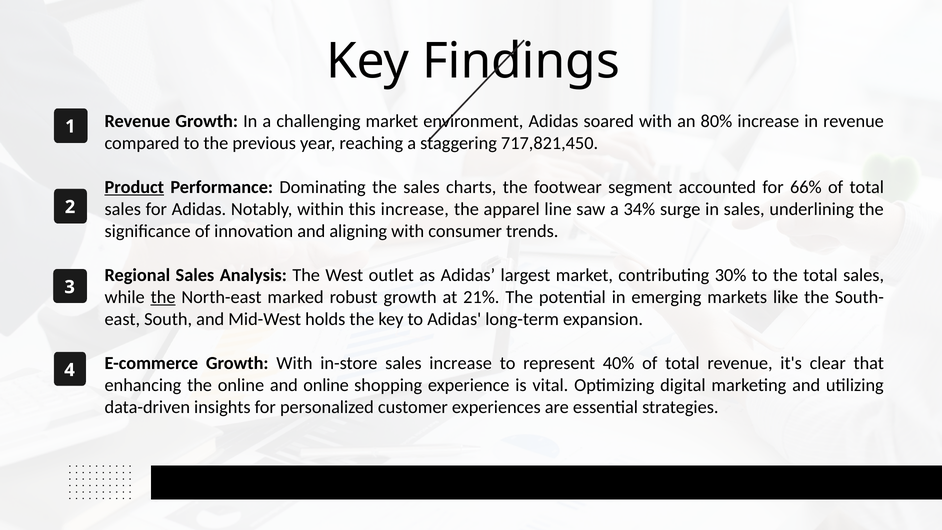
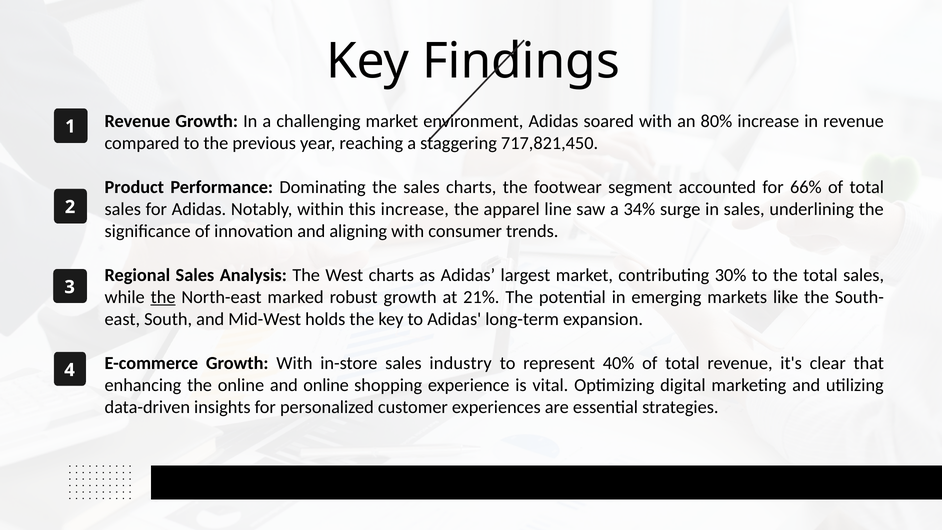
Product underline: present -> none
West outlet: outlet -> charts
sales increase: increase -> industry
